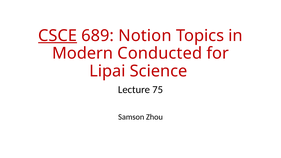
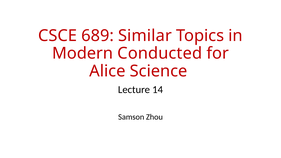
CSCE underline: present -> none
Notion: Notion -> Similar
Lipai: Lipai -> Alice
75: 75 -> 14
